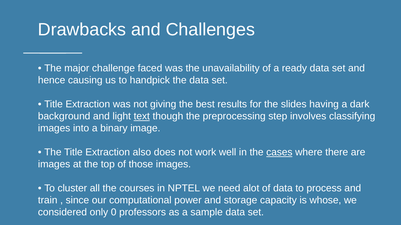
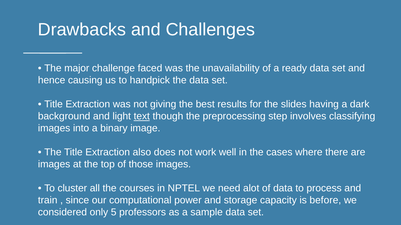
cases underline: present -> none
whose: whose -> before
0: 0 -> 5
